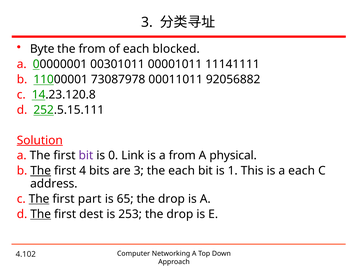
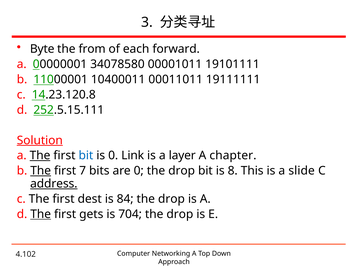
blocked: blocked -> forward
00301011: 00301011 -> 34078580
11141111: 11141111 -> 19101111
73087978: 73087978 -> 10400011
92056882: 92056882 -> 19111111
The at (40, 155) underline: none -> present
bit at (86, 155) colour: purple -> blue
a from: from -> layer
physical: physical -> chapter
4: 4 -> 7
are 3: 3 -> 0
each at (182, 171): each -> drop
1: 1 -> 8
a each: each -> slide
address underline: none -> present
The at (39, 199) underline: present -> none
part: part -> dest
65: 65 -> 84
dest: dest -> gets
253: 253 -> 704
